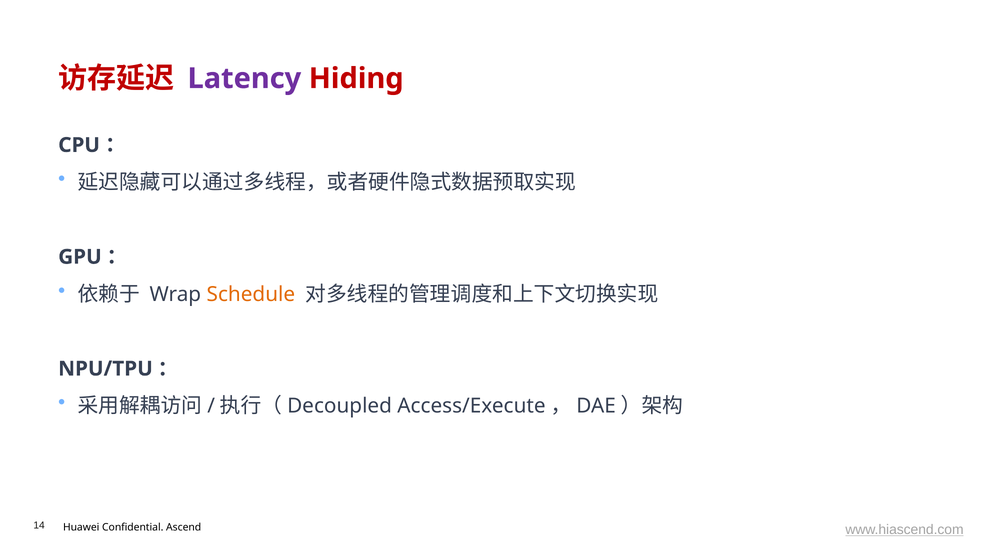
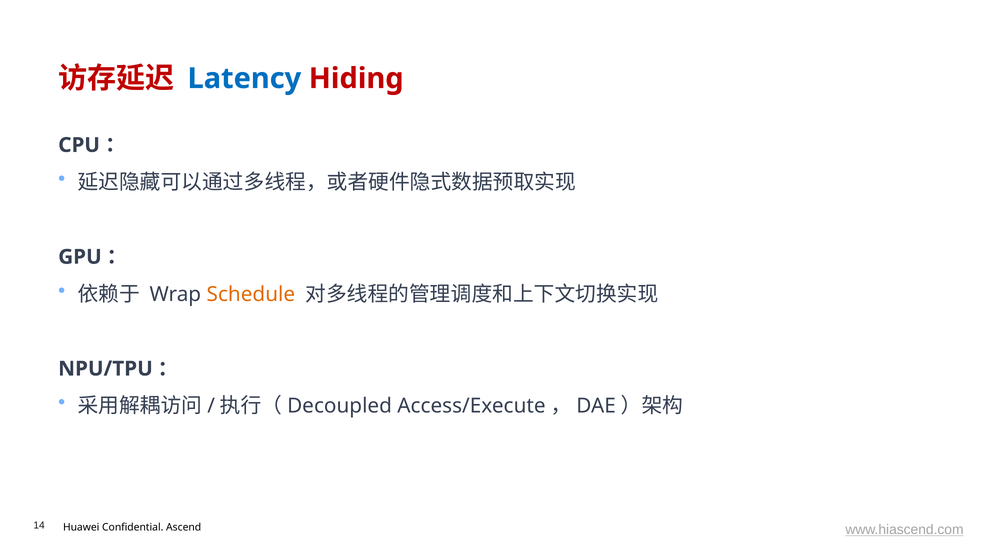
Latency colour: purple -> blue
